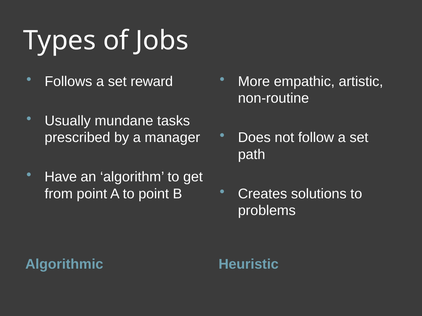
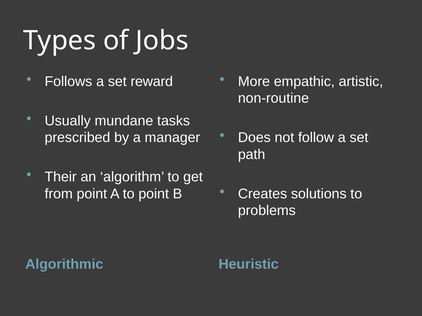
Have: Have -> Their
